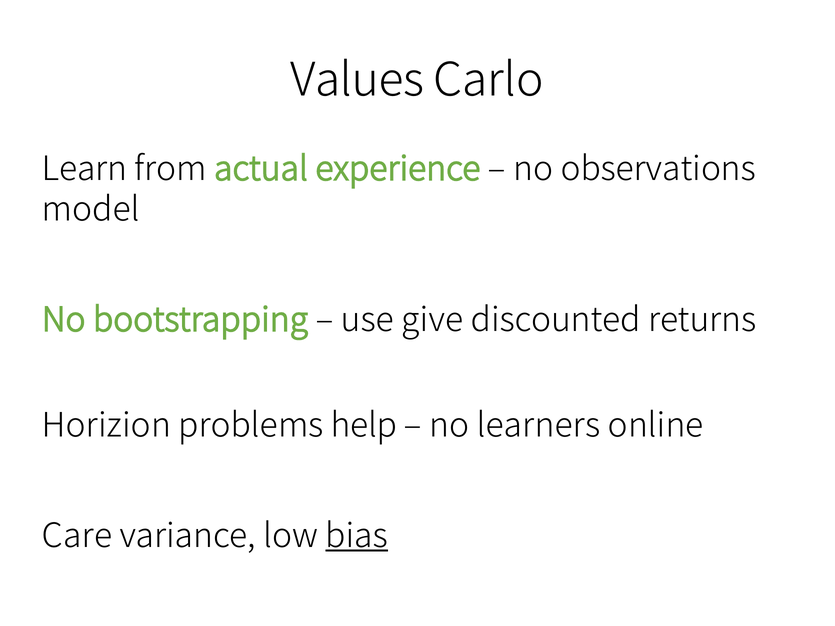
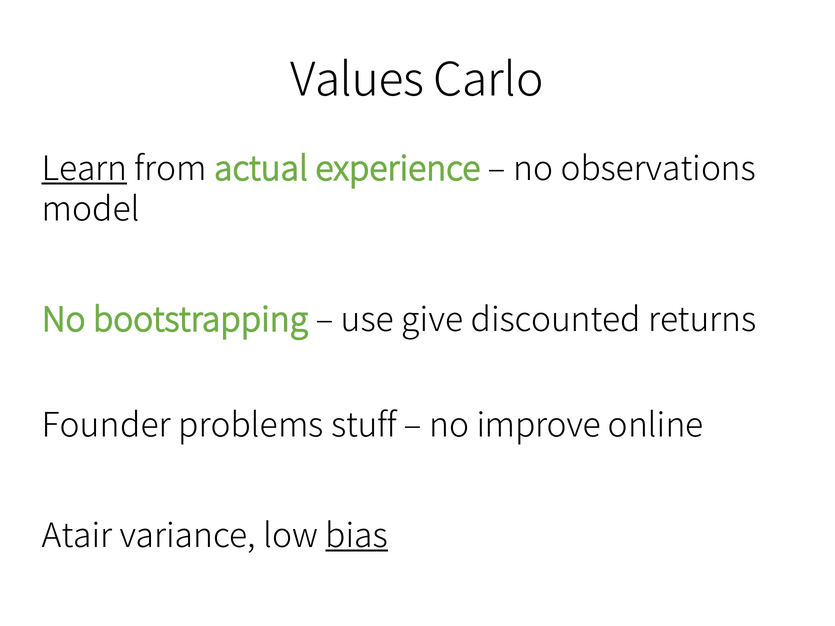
Learn underline: none -> present
Horizion: Horizion -> Founder
help: help -> stuff
learners: learners -> improve
Care: Care -> Atair
